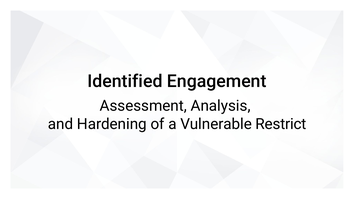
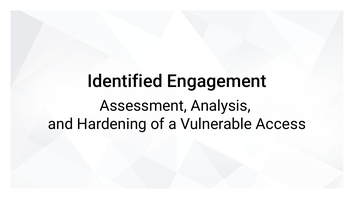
Restrict: Restrict -> Access
